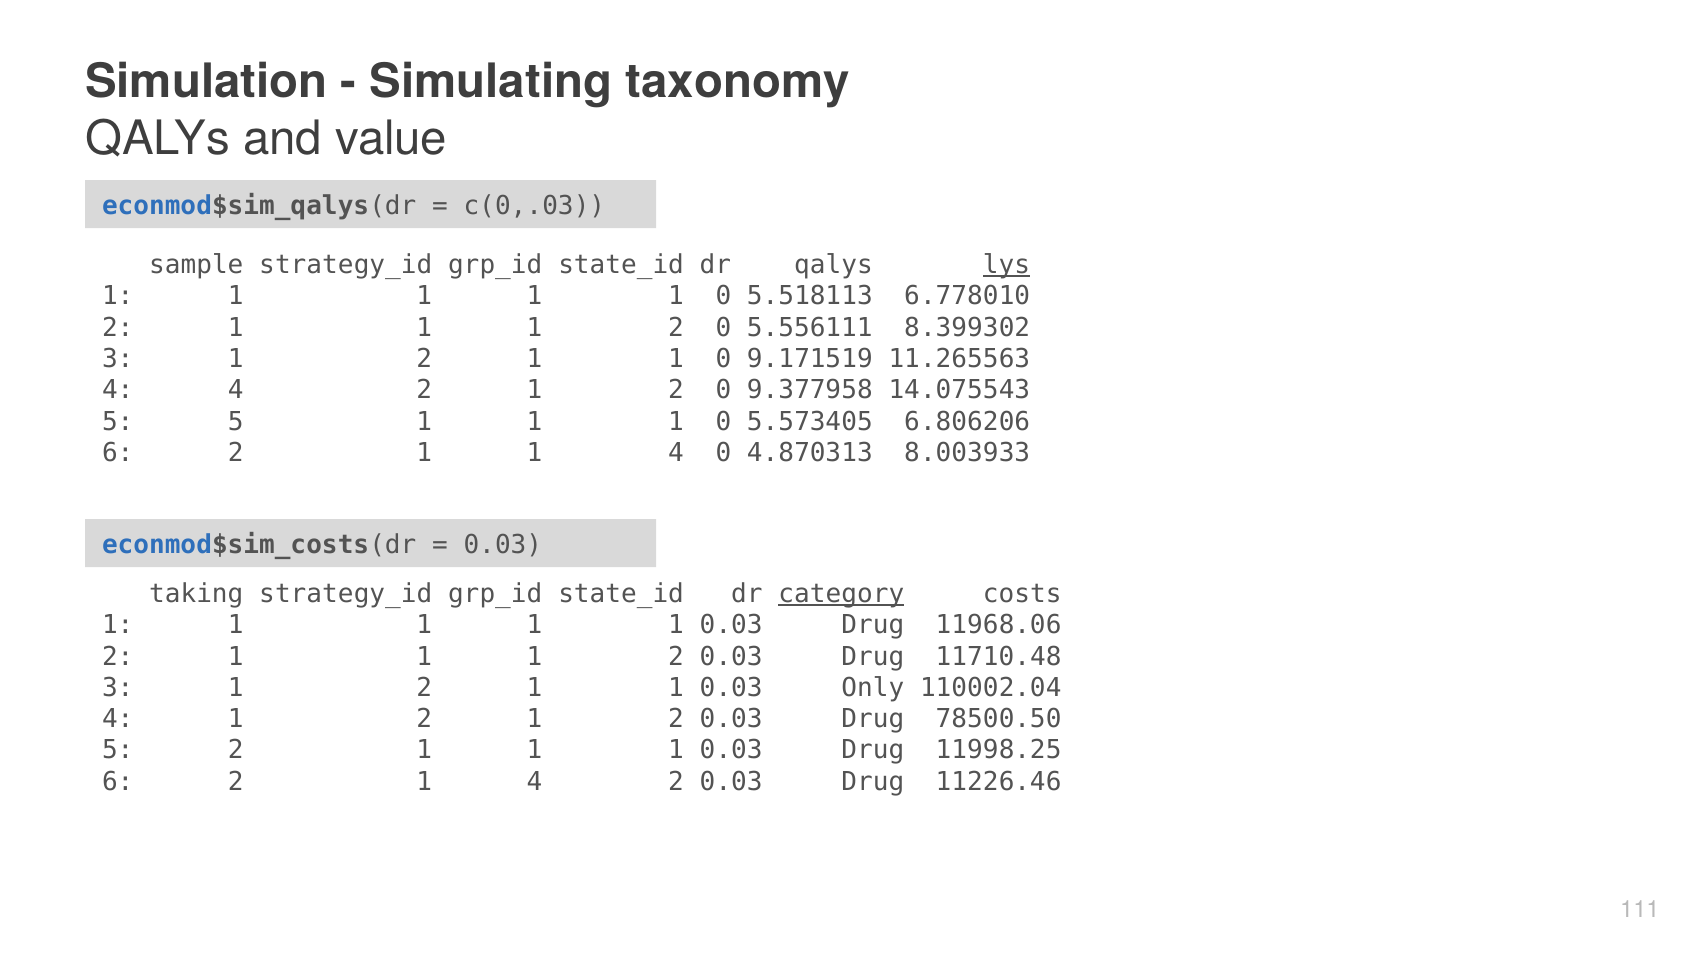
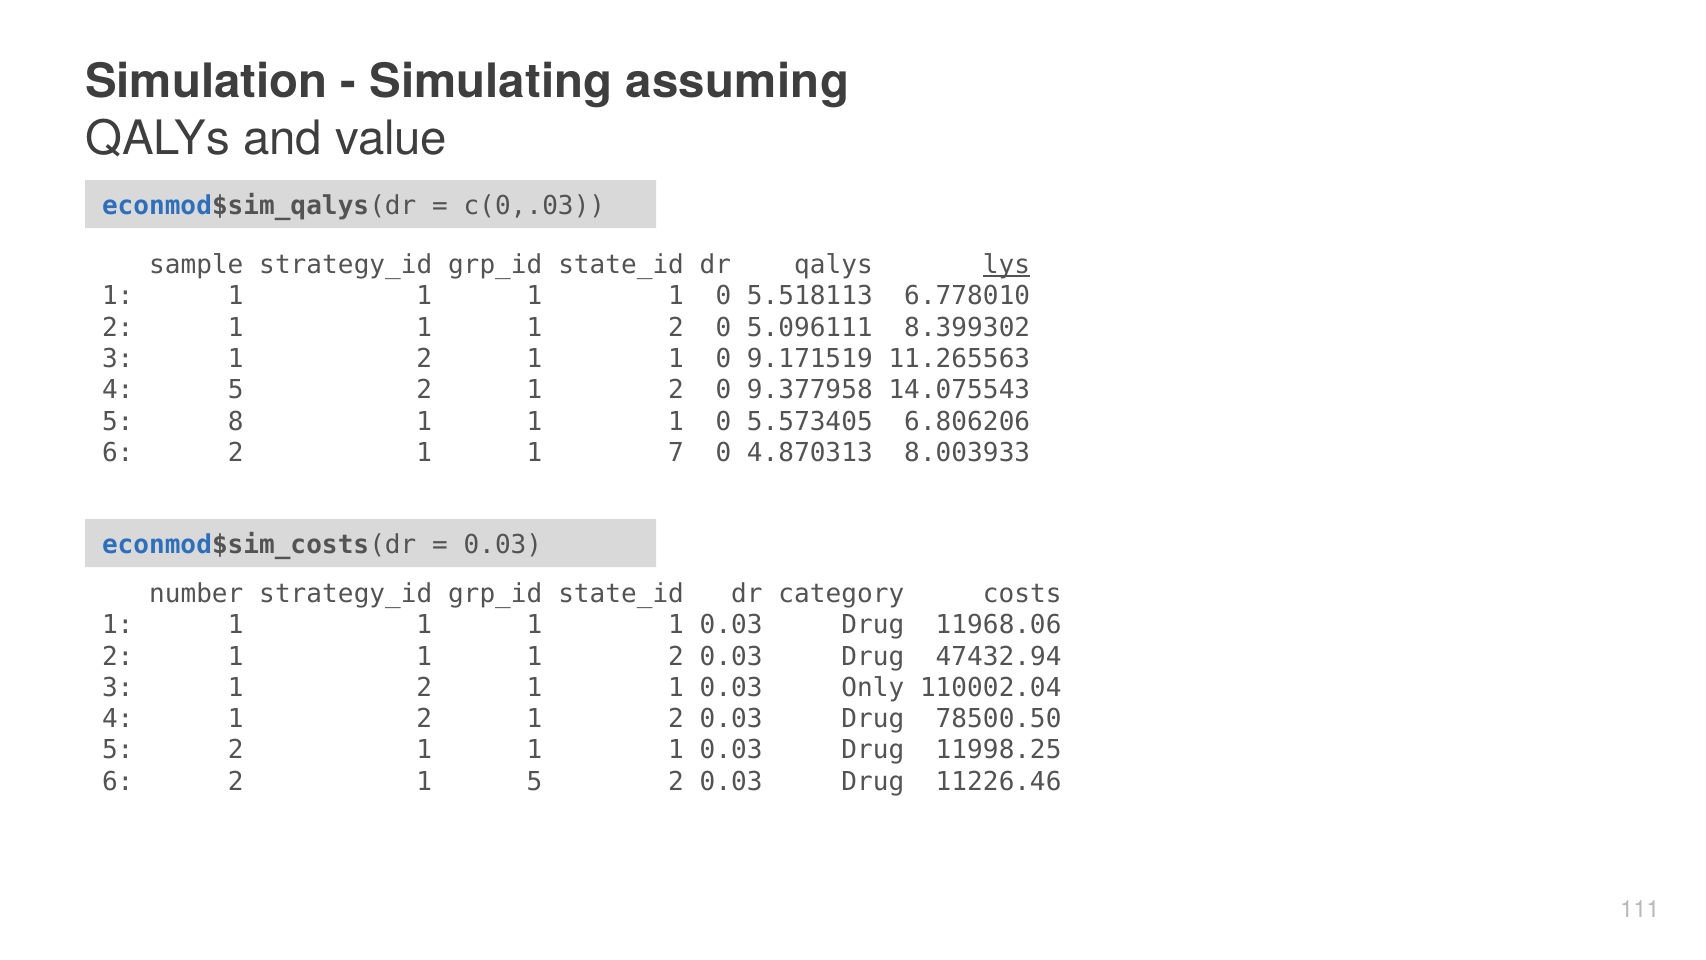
taxonomy: taxonomy -> assuming
5.556111: 5.556111 -> 5.096111
4 4: 4 -> 5
5 5: 5 -> 8
1 1 4: 4 -> 7
taking: taking -> number
category underline: present -> none
11710.48: 11710.48 -> 47432.94
2 1 4: 4 -> 5
